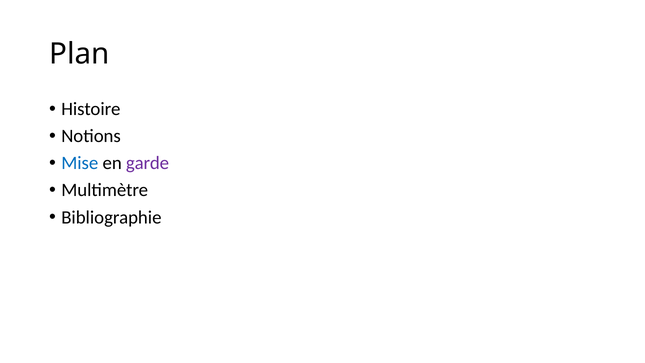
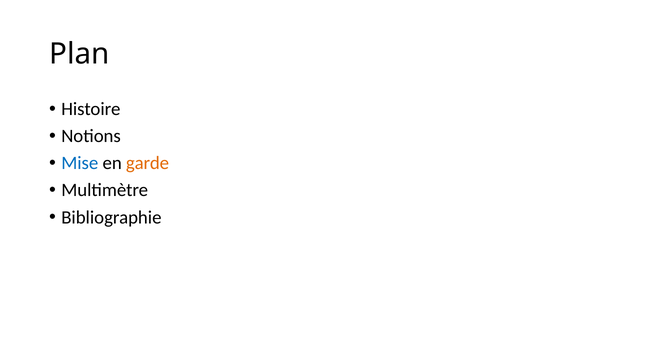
garde colour: purple -> orange
